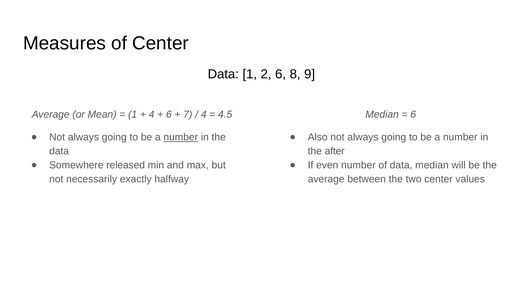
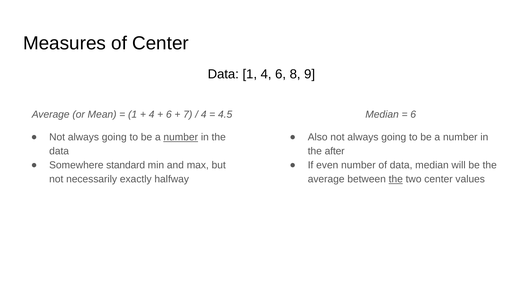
1 2: 2 -> 4
released: released -> standard
the at (396, 179) underline: none -> present
